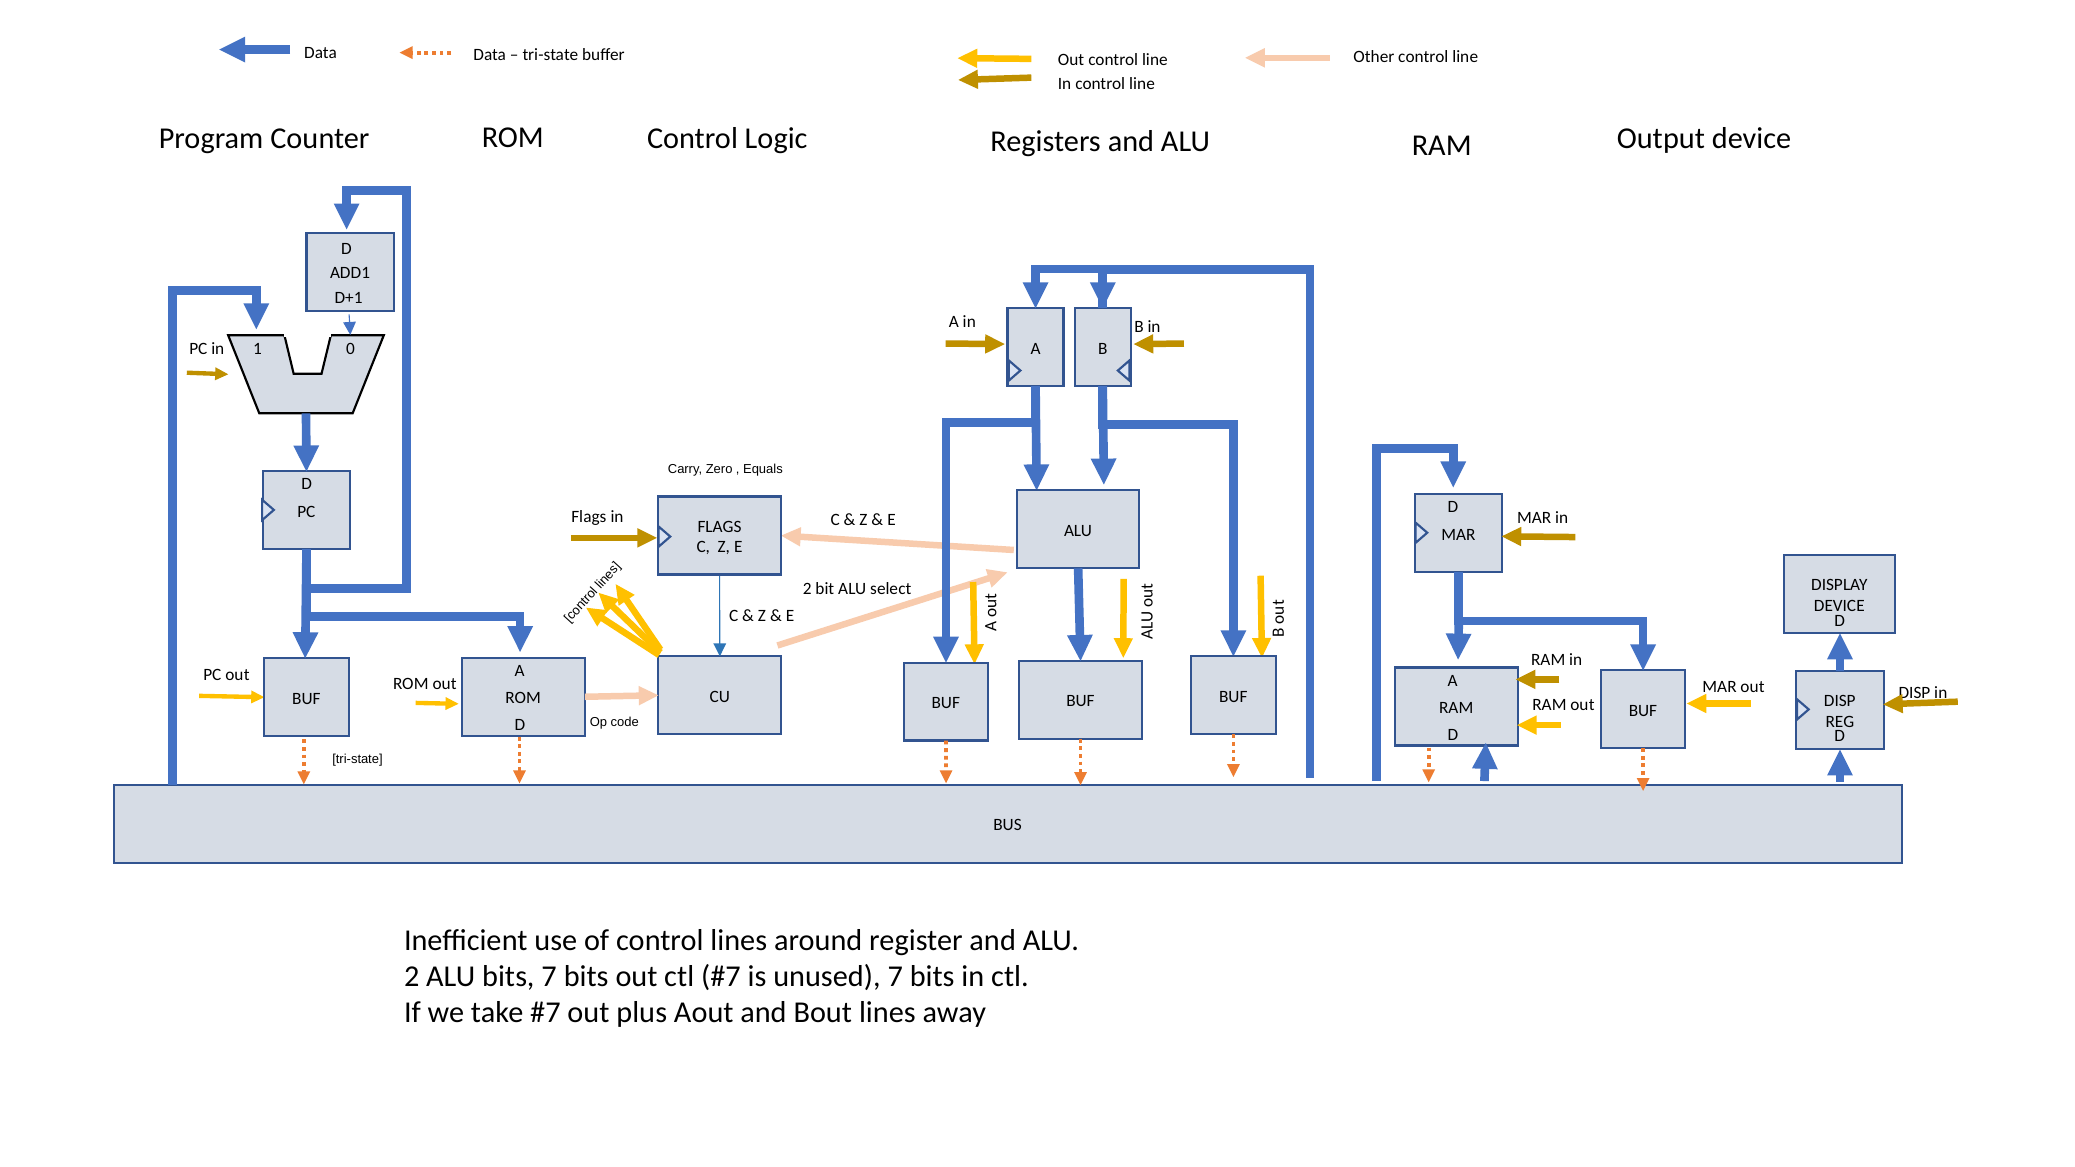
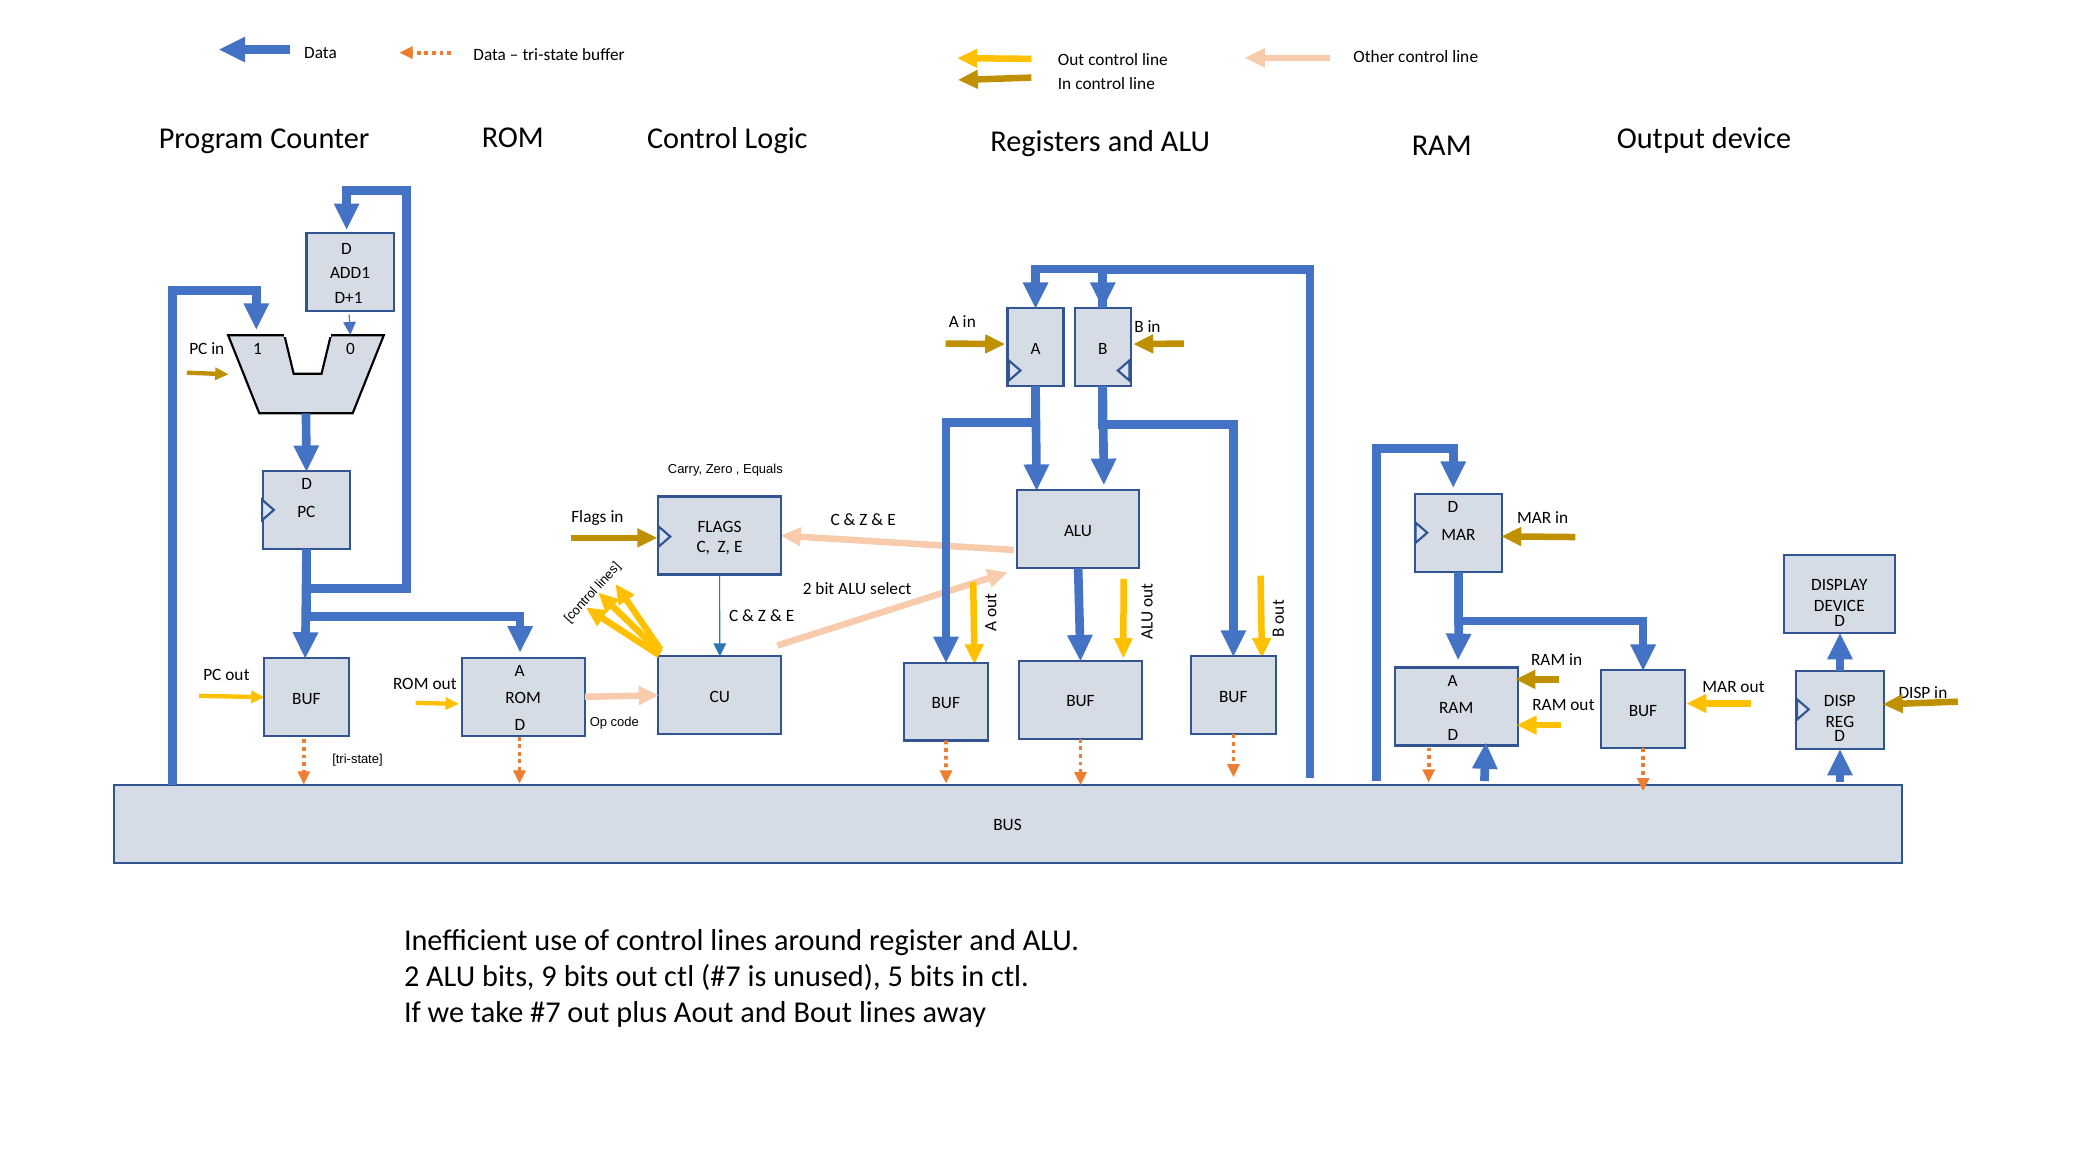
bits 7: 7 -> 9
unused 7: 7 -> 5
